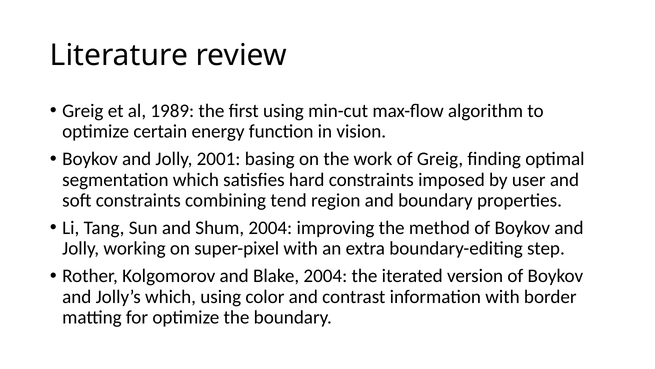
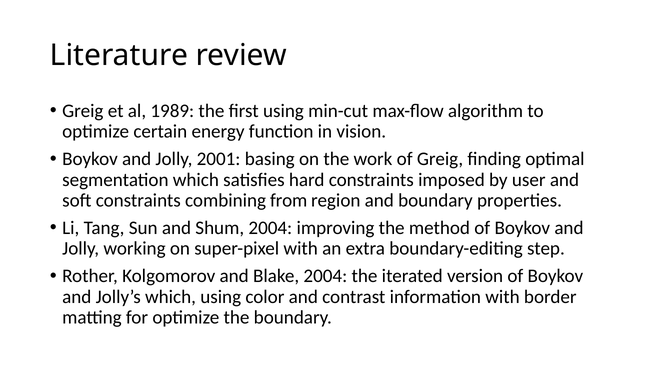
tend: tend -> from
